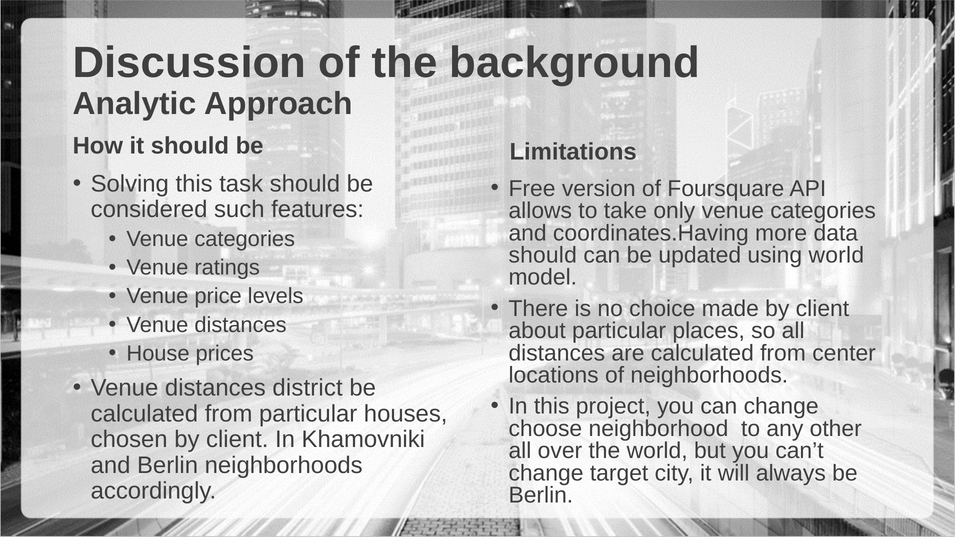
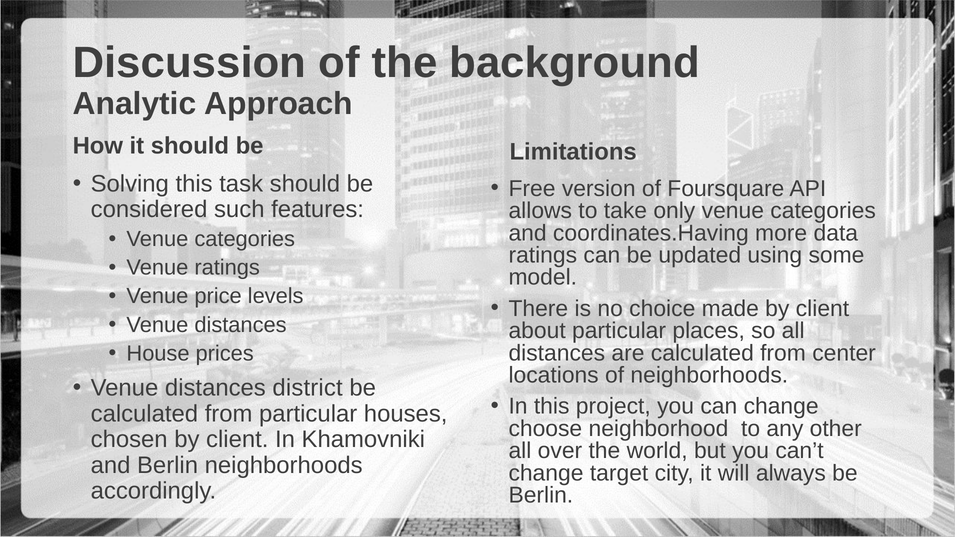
should at (543, 255): should -> ratings
using world: world -> some
